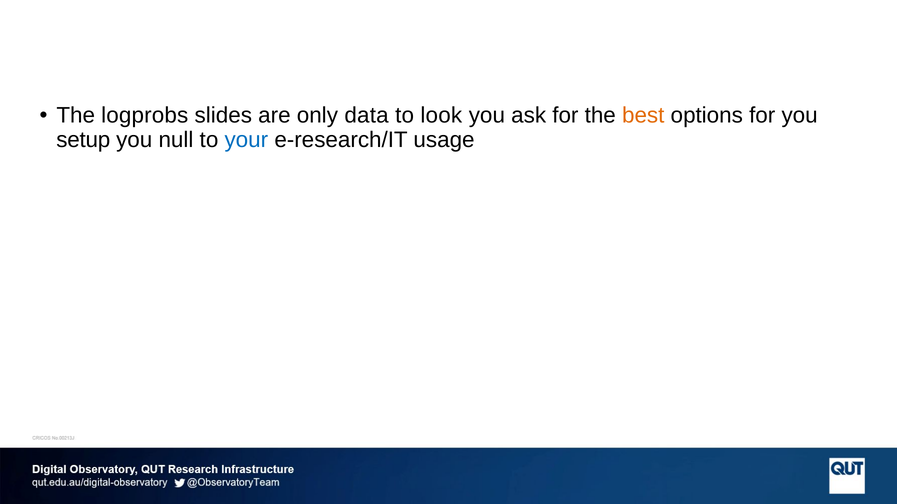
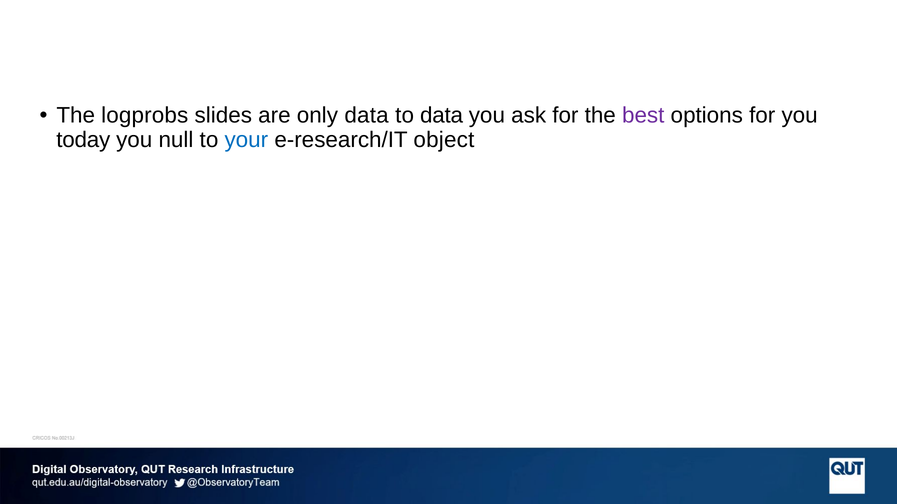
to look: look -> data
best colour: orange -> purple
setup: setup -> today
usage: usage -> object
